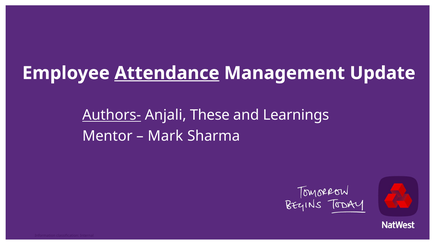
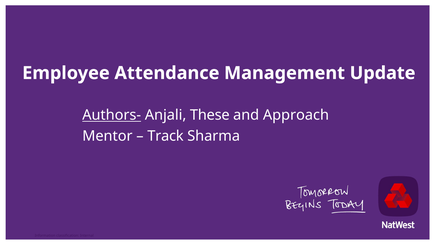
Attendance underline: present -> none
Learnings: Learnings -> Approach
Mark: Mark -> Track
